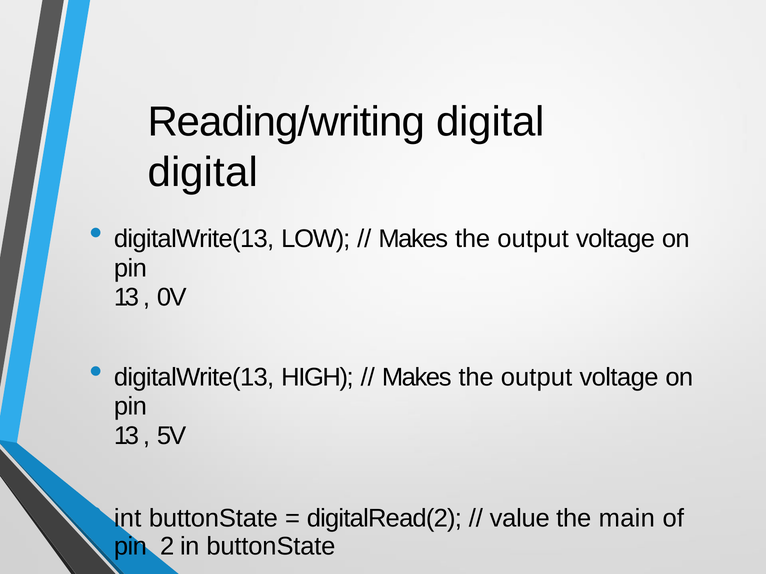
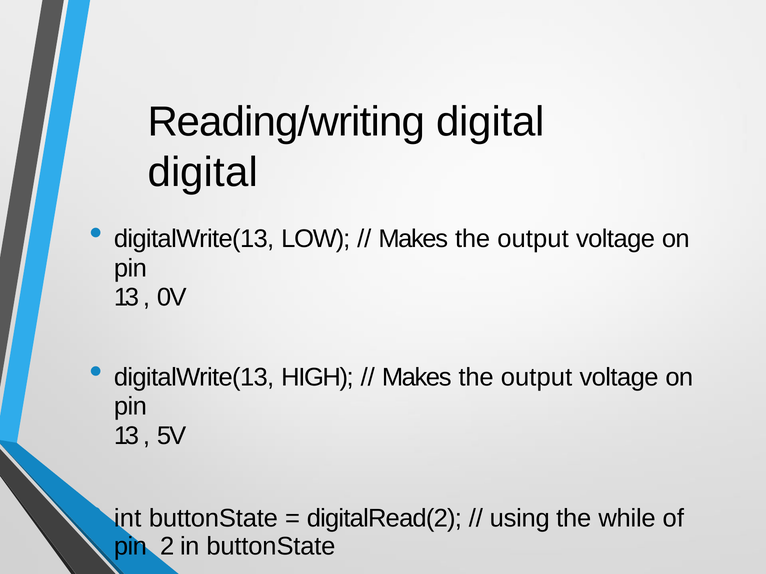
value: value -> using
main: main -> while
